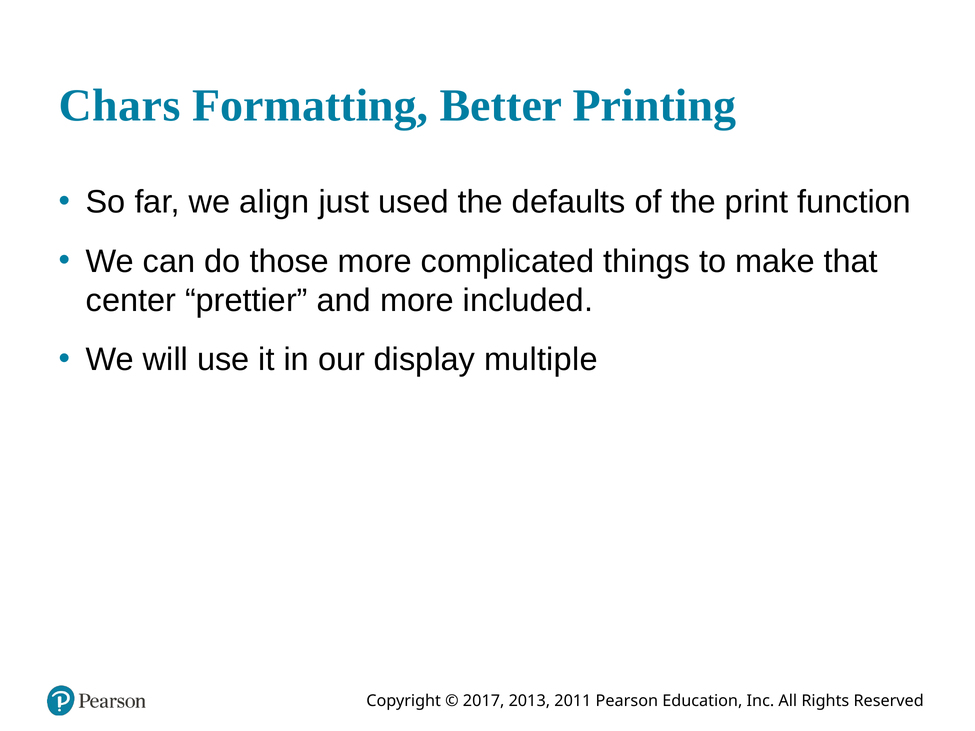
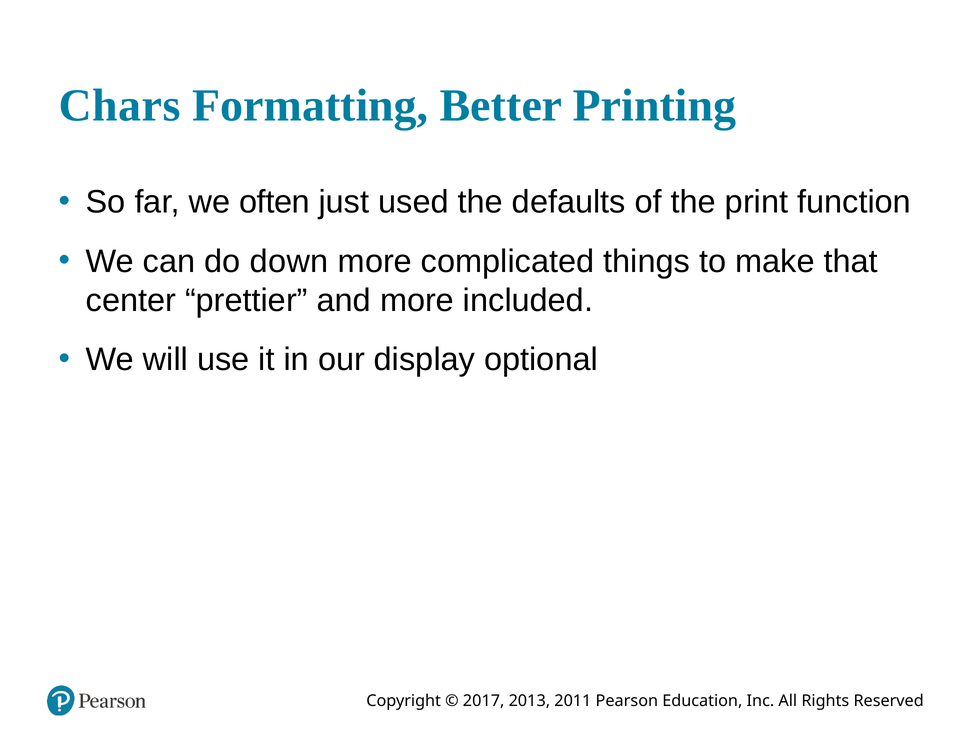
align: align -> often
those: those -> down
multiple: multiple -> optional
